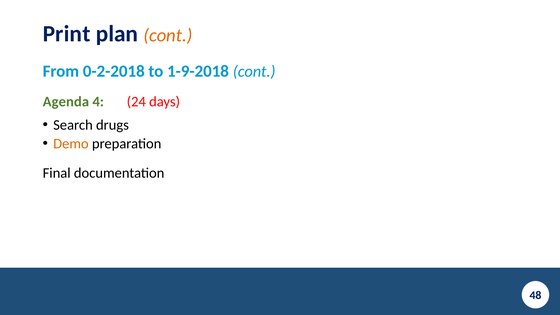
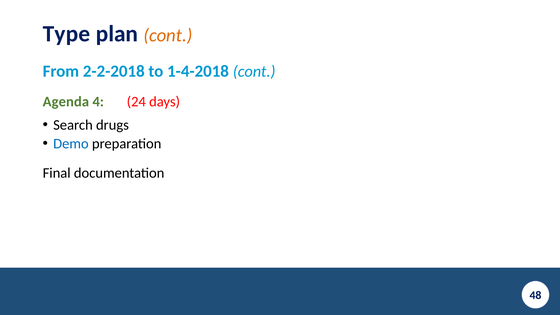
Print: Print -> Type
0-2-2018: 0-2-2018 -> 2-2-2018
1-9-2018: 1-9-2018 -> 1-4-2018
Demo colour: orange -> blue
